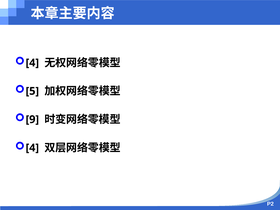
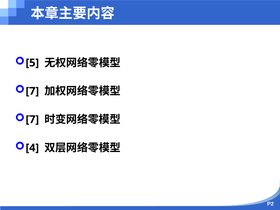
4 at (32, 63): 4 -> 5
5 at (32, 91): 5 -> 7
9 at (32, 119): 9 -> 7
